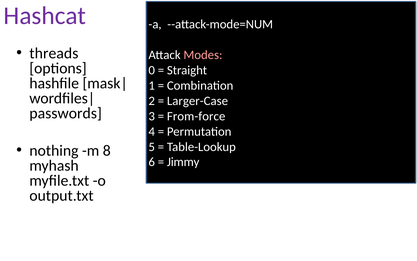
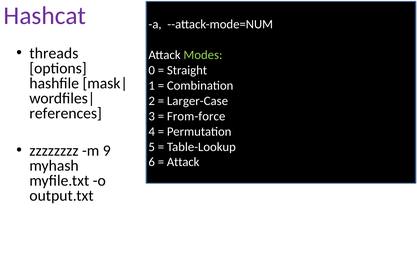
Modes colour: pink -> light green
passwords: passwords -> references
nothing: nothing -> zzzzzzzz
8: 8 -> 9
Jimmy at (183, 162): Jimmy -> Attack
